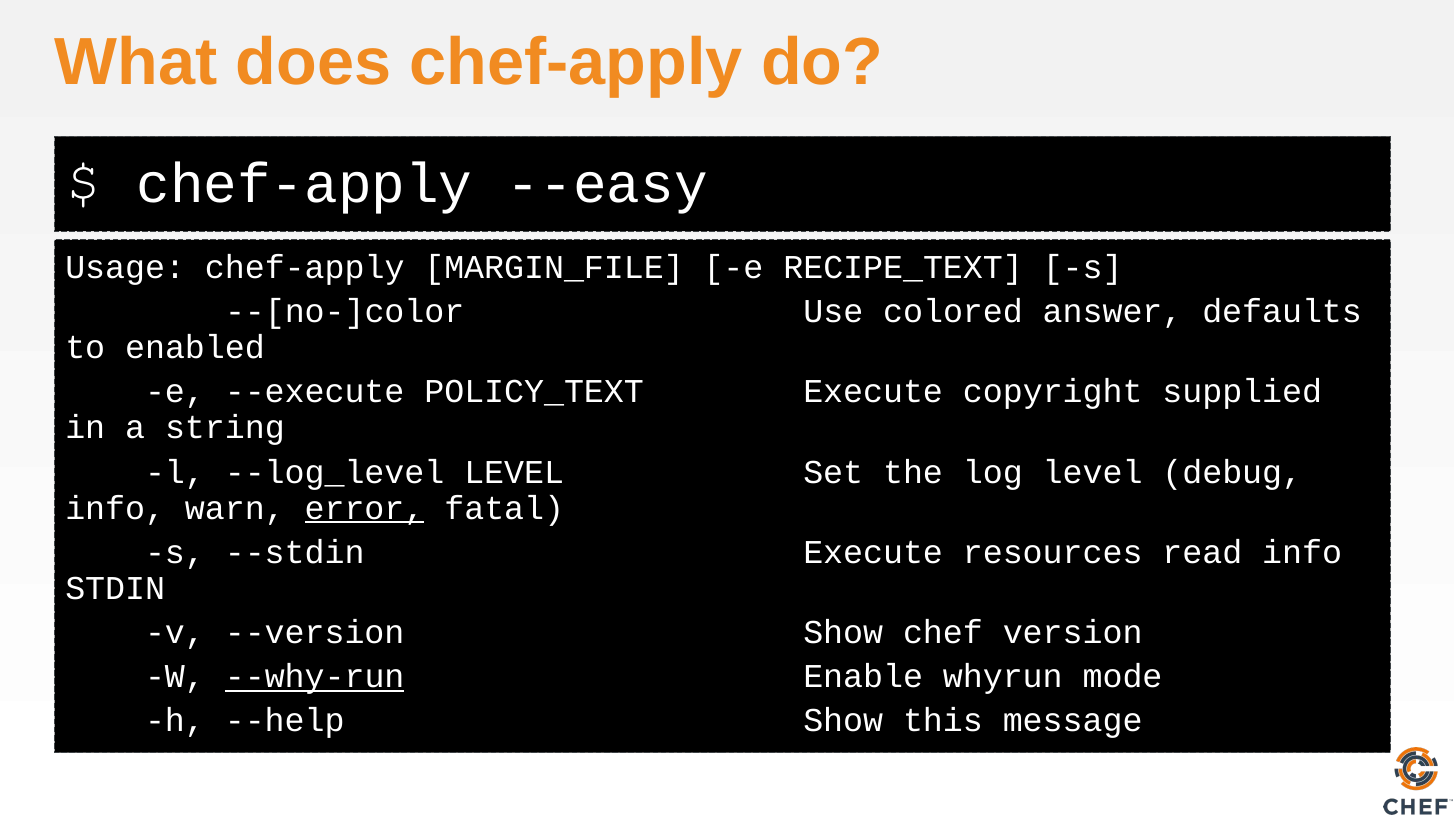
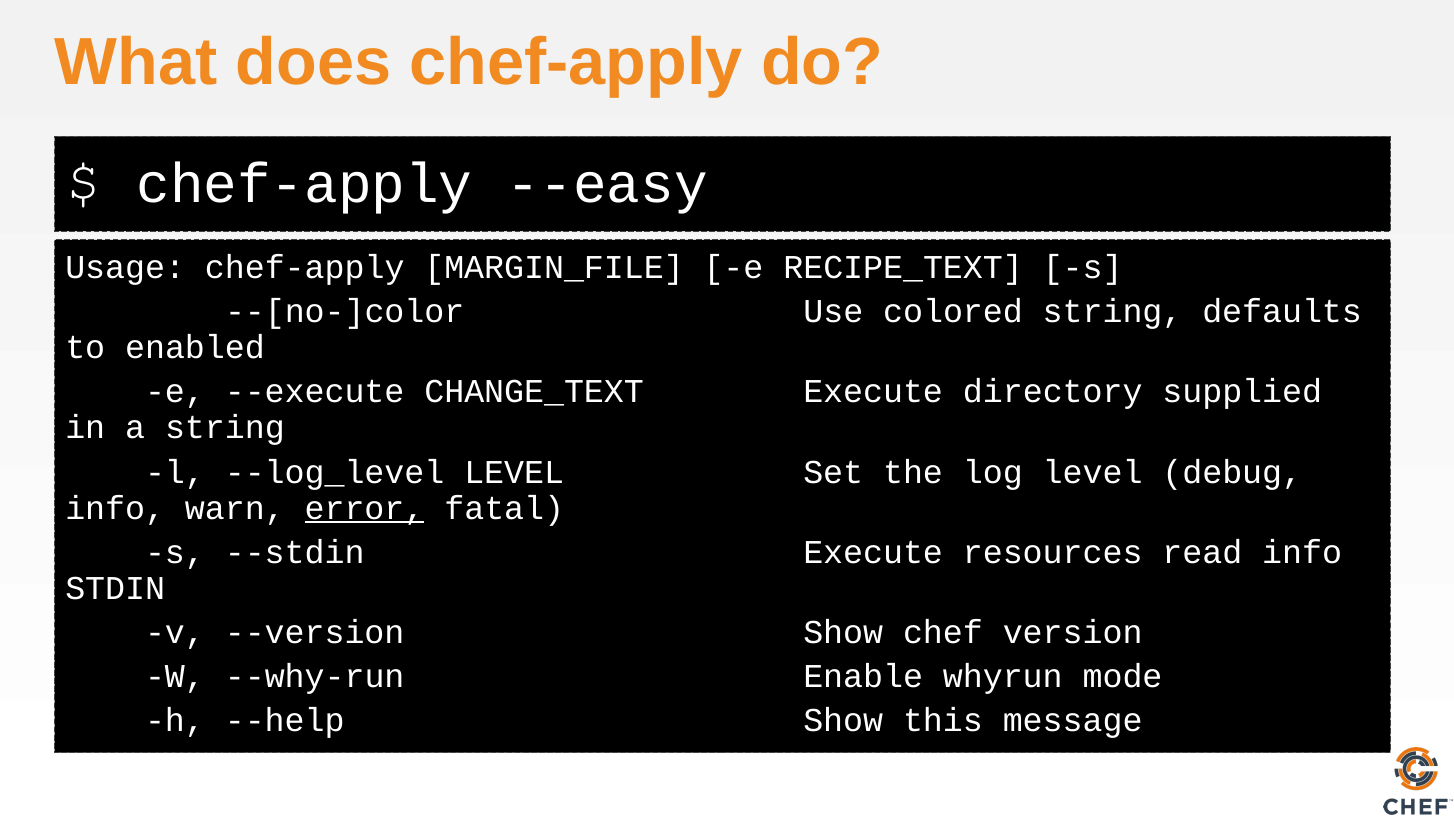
colored answer: answer -> string
POLICY_TEXT: POLICY_TEXT -> CHANGE_TEXT
copyright: copyright -> directory
--why-run underline: present -> none
